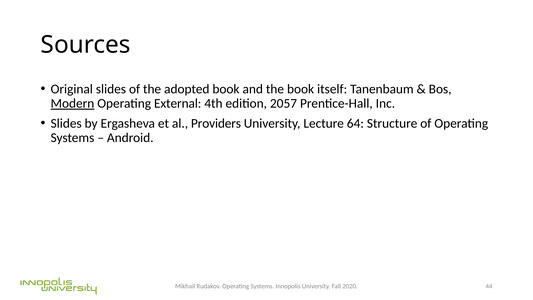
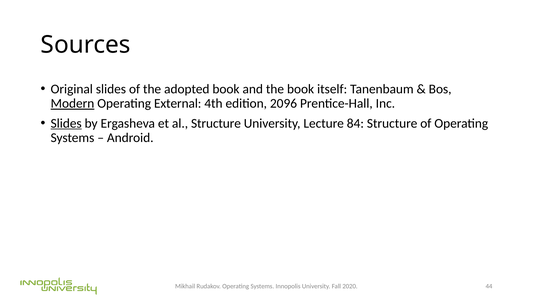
2057: 2057 -> 2096
Slides at (66, 123) underline: none -> present
al Providers: Providers -> Structure
64: 64 -> 84
